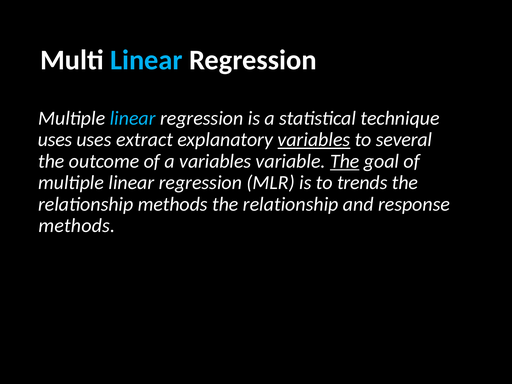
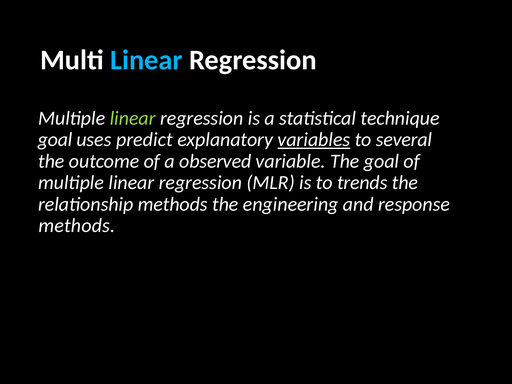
linear at (133, 118) colour: light blue -> light green
uses at (55, 140): uses -> goal
extract: extract -> predict
a variables: variables -> observed
The at (345, 161) underline: present -> none
relationship at (291, 204): relationship -> engineering
